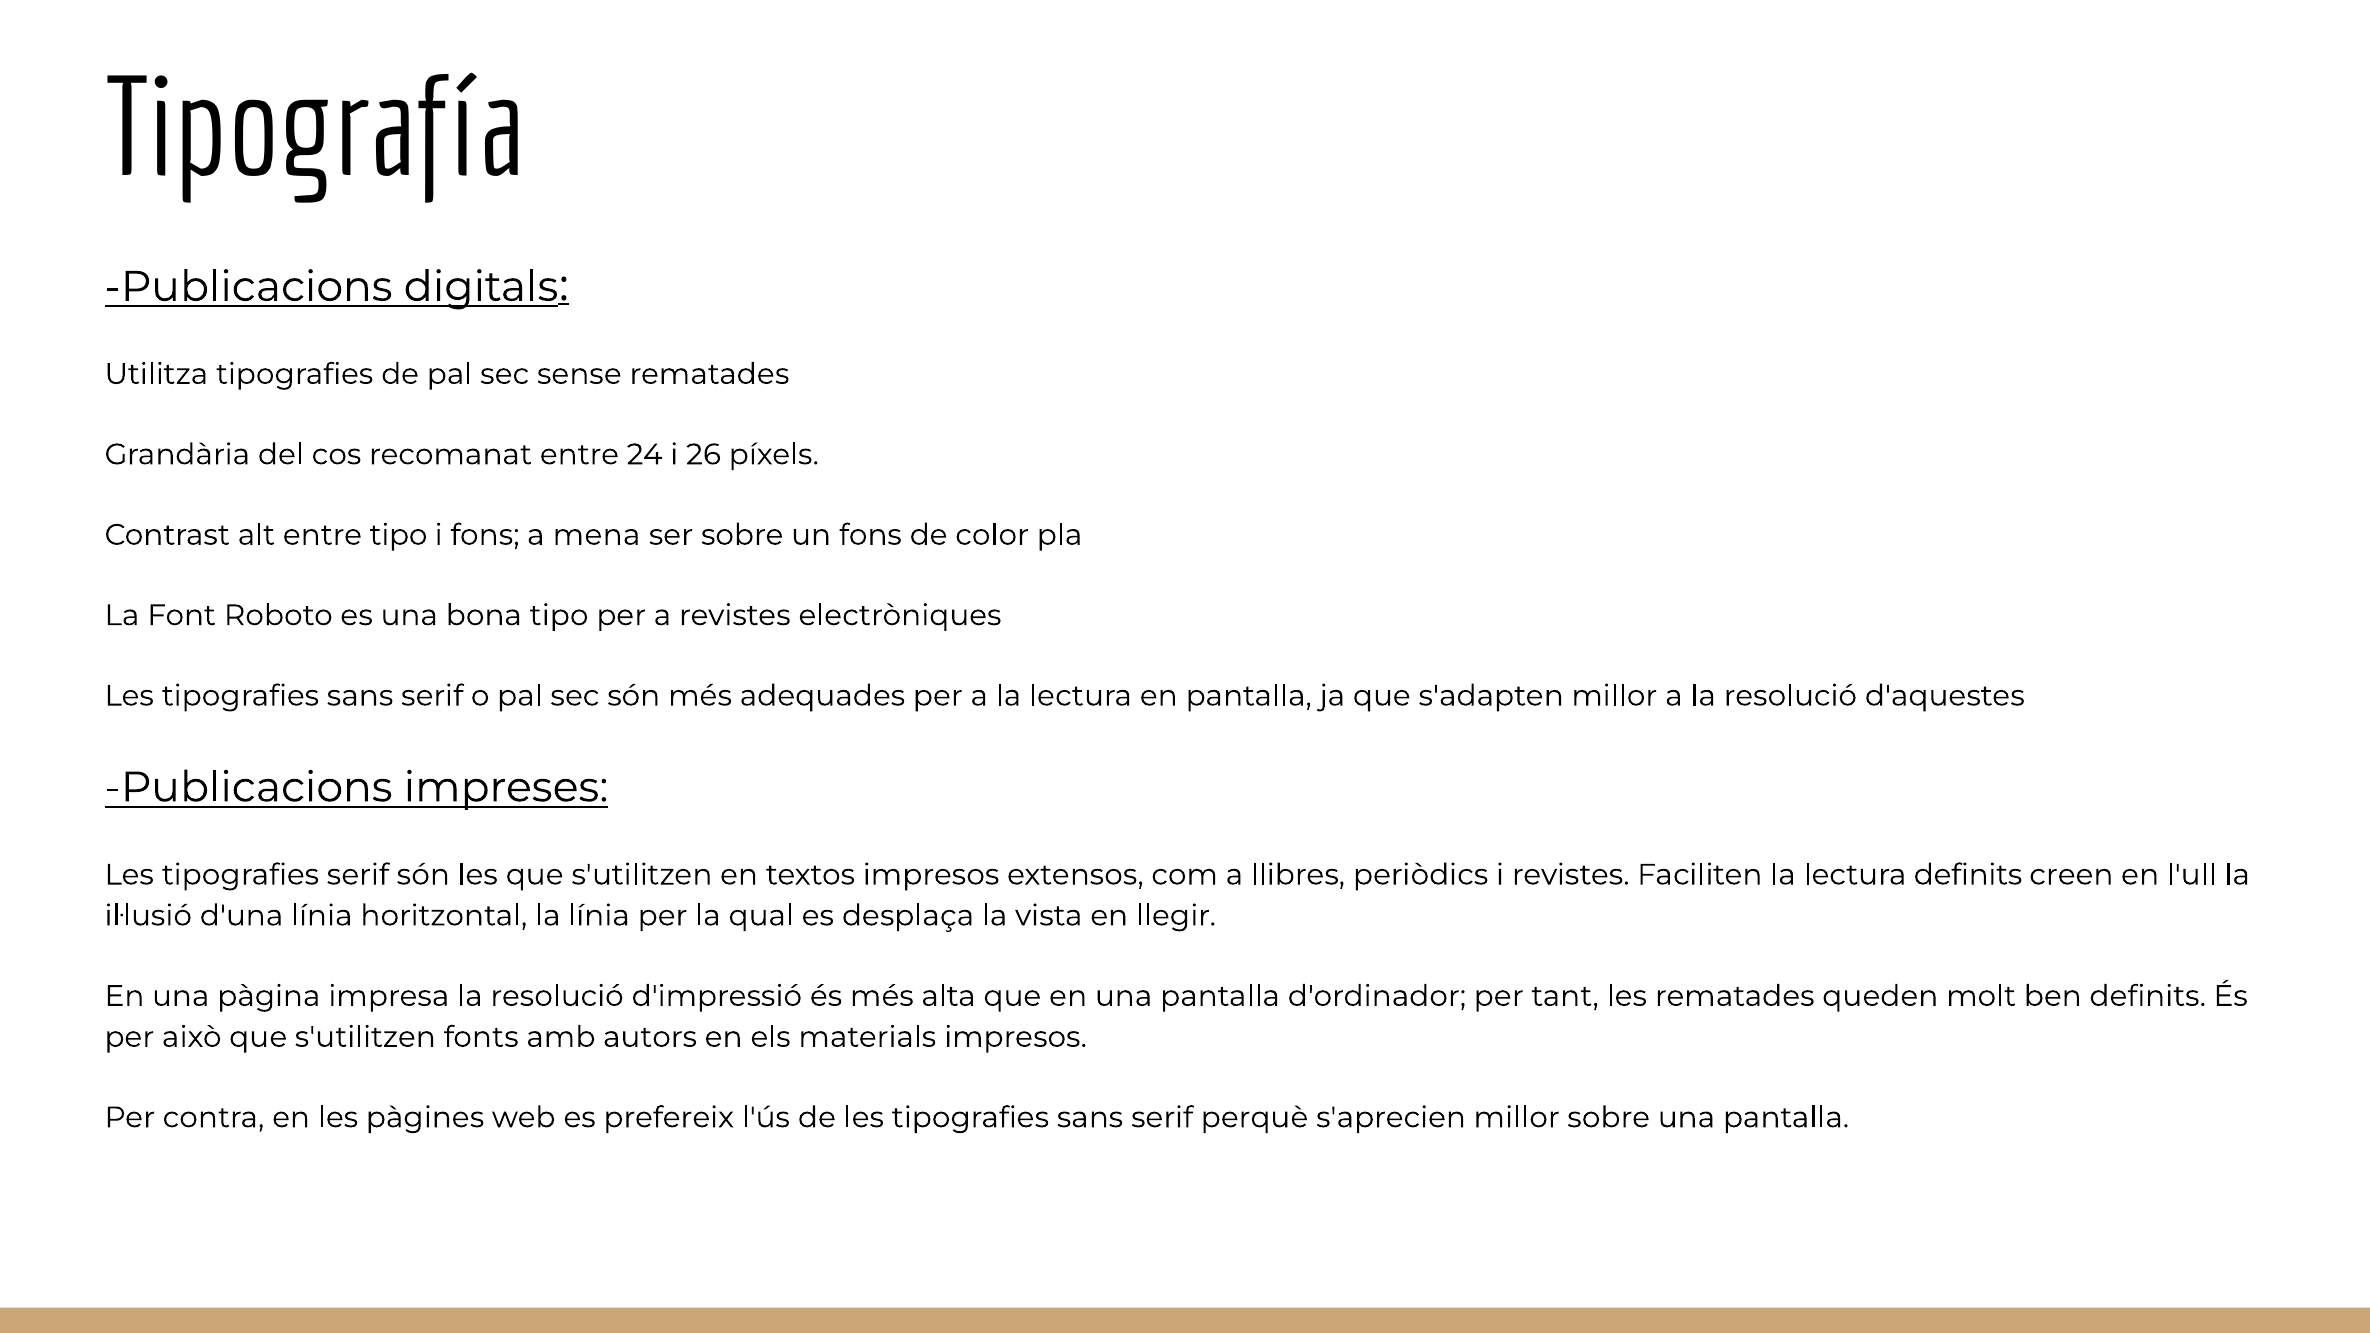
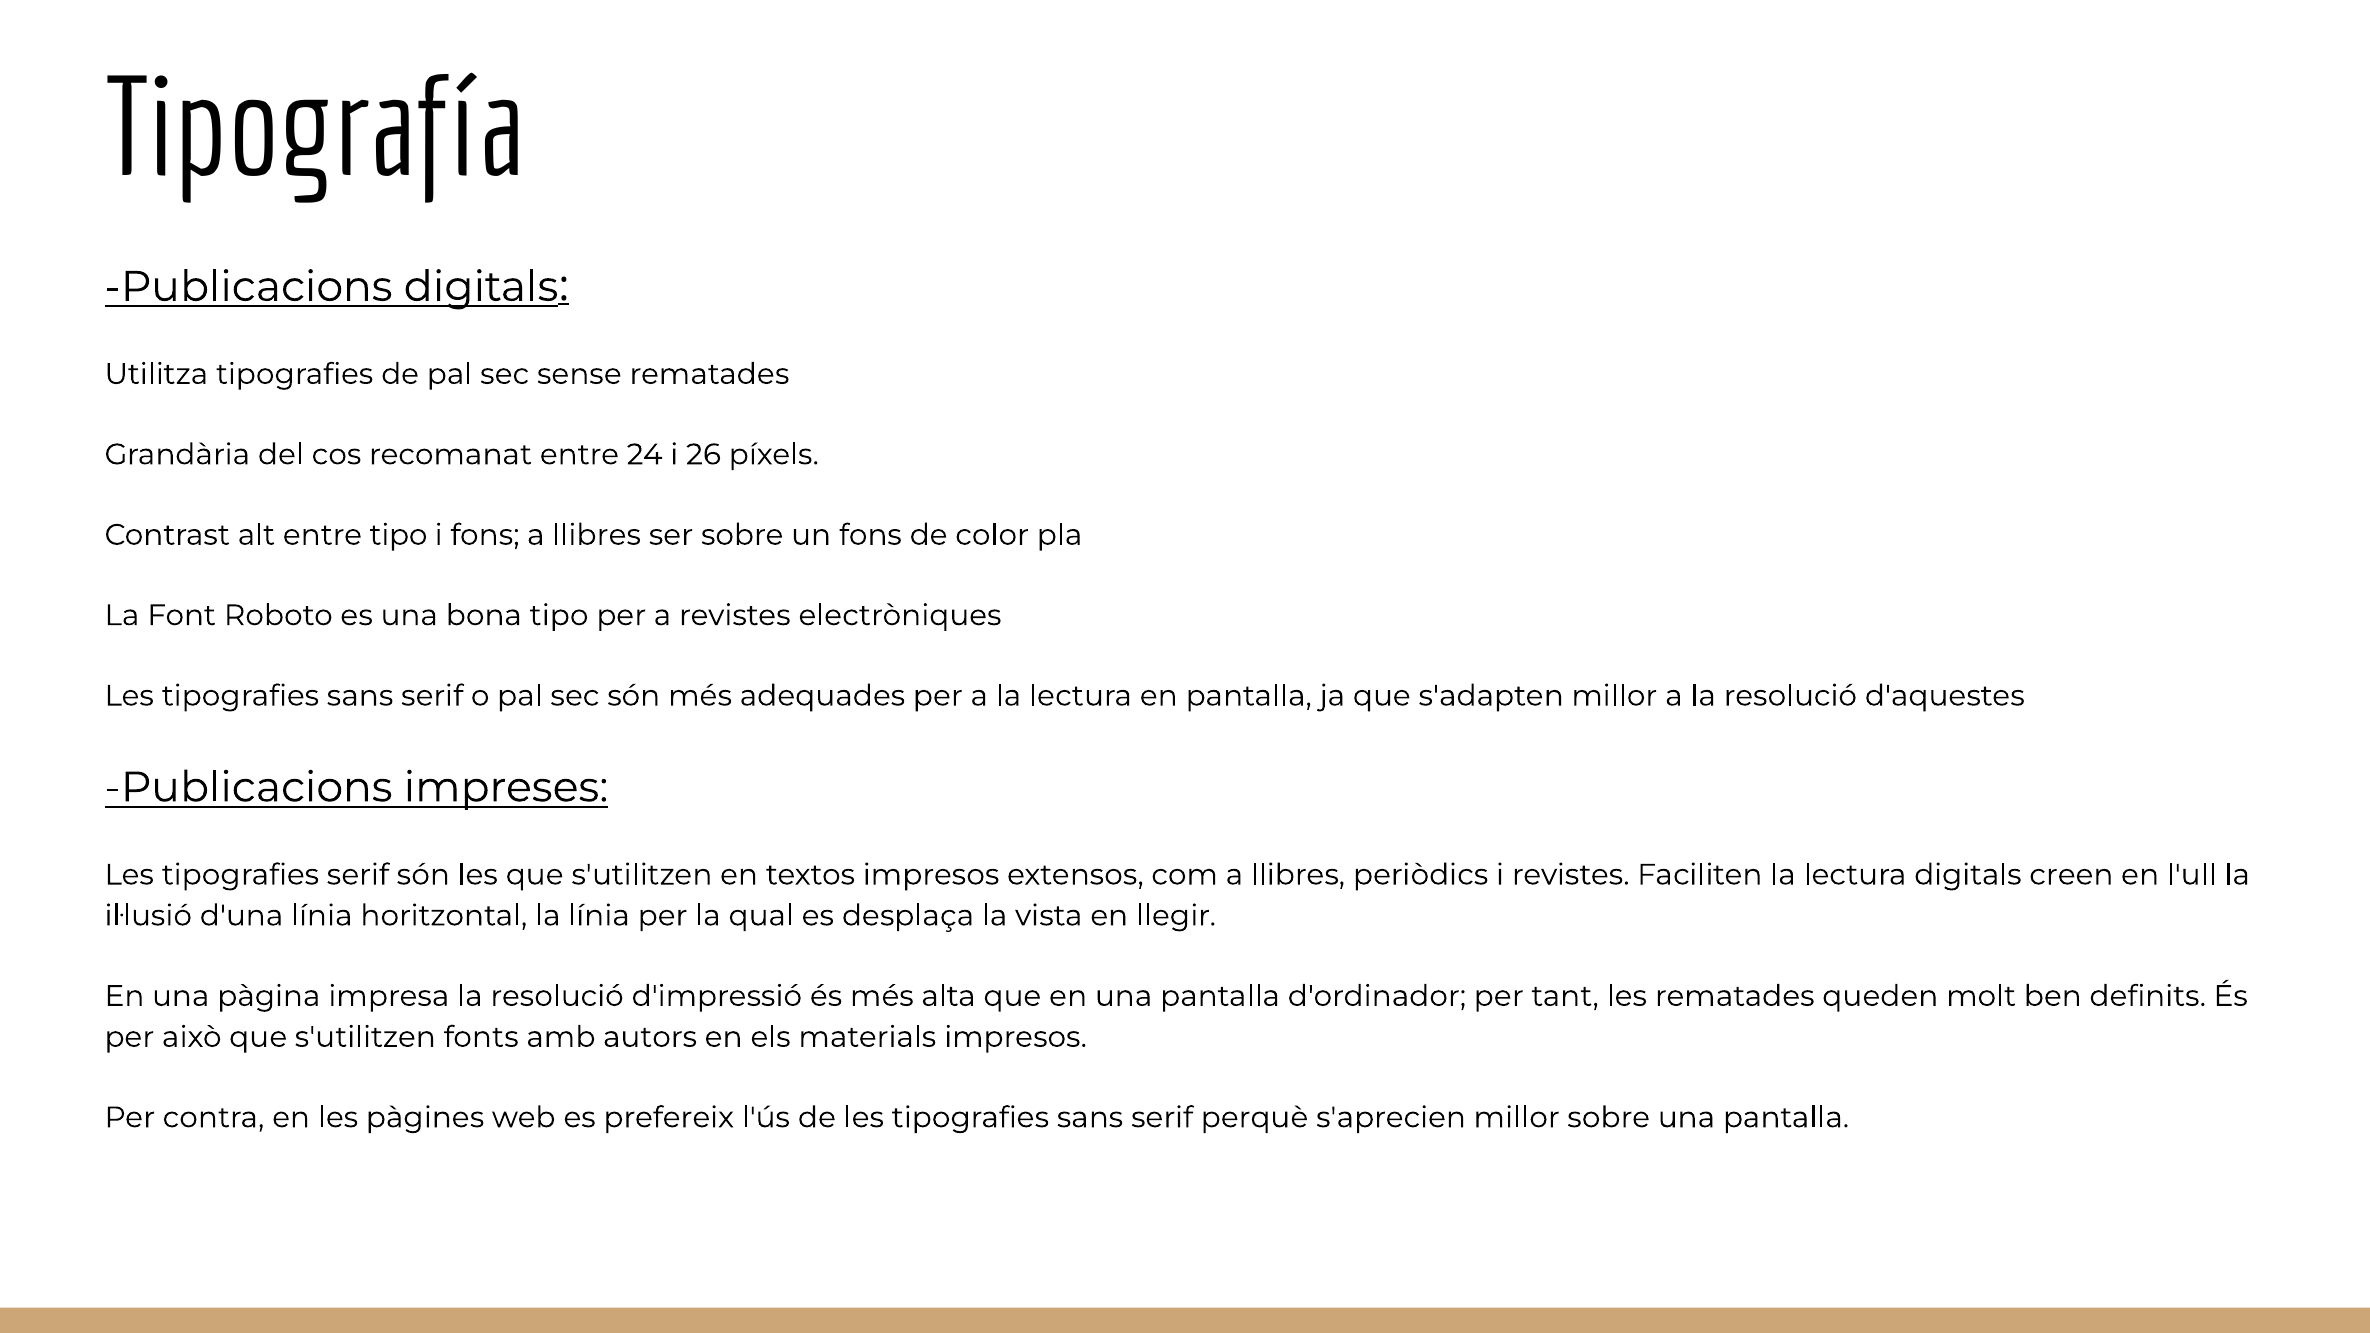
fons a mena: mena -> llibres
lectura definits: definits -> digitals
